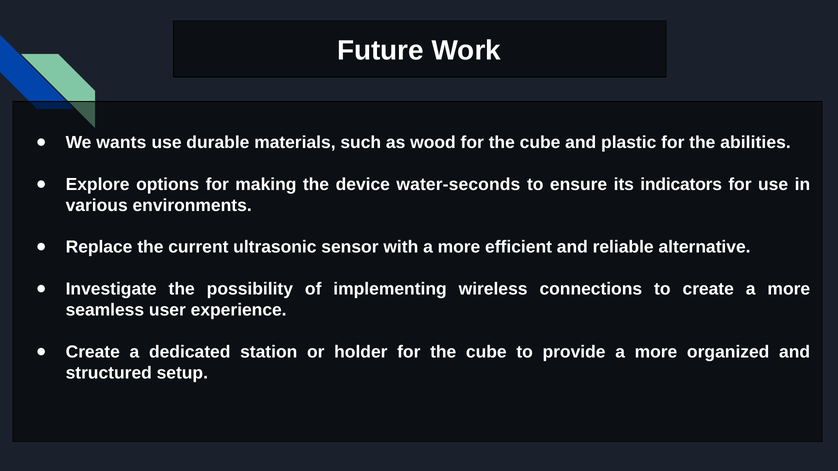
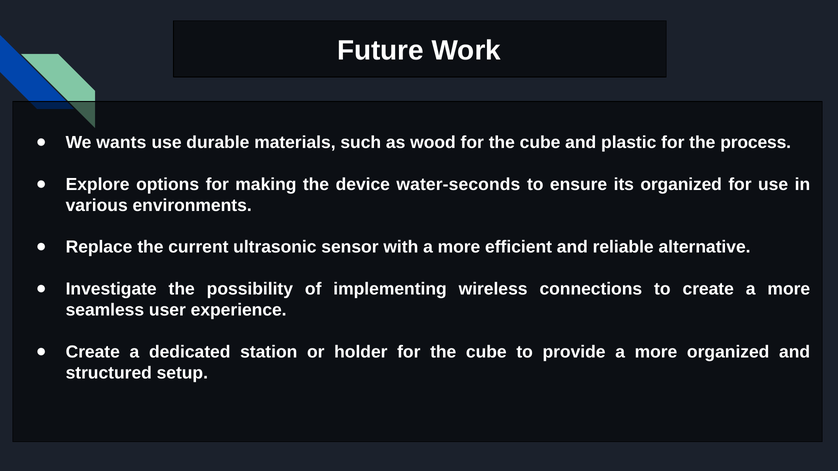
abilities: abilities -> process
its indicators: indicators -> organized
